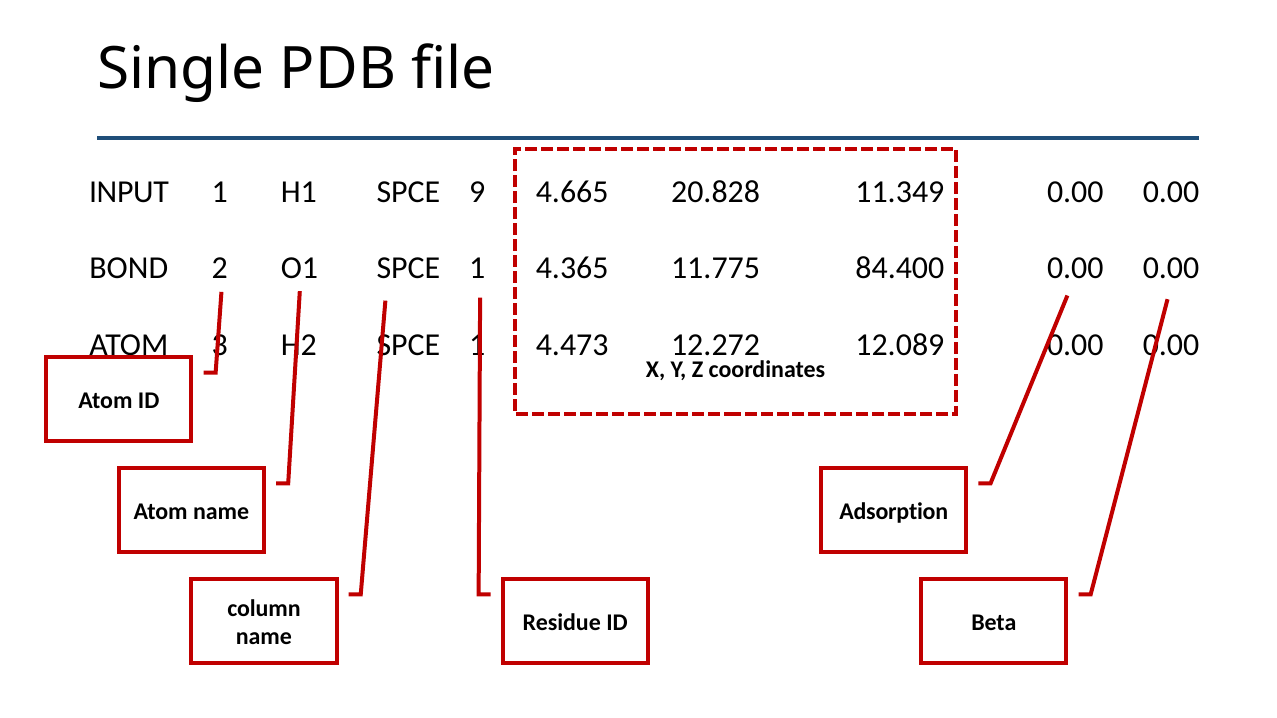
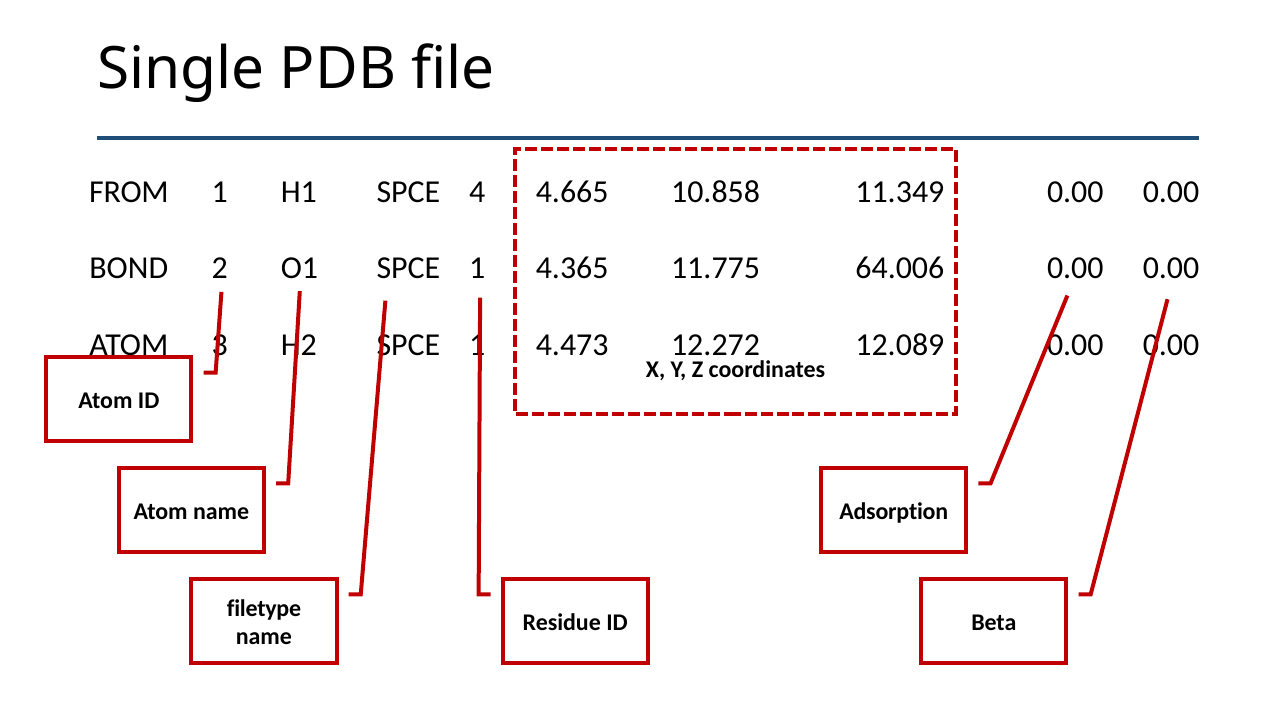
INPUT: INPUT -> FROM
9: 9 -> 4
20.828: 20.828 -> 10.858
84.400: 84.400 -> 64.006
column: column -> filetype
